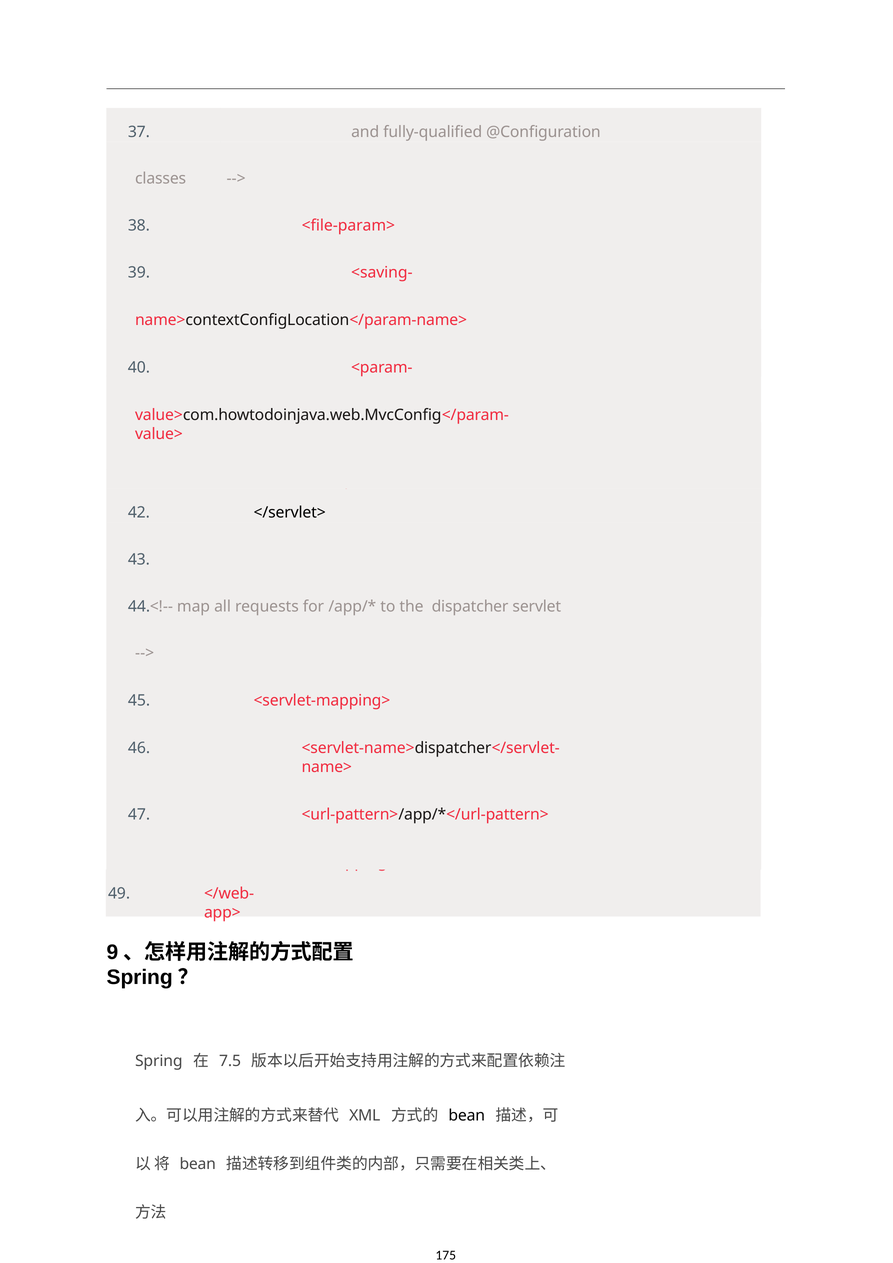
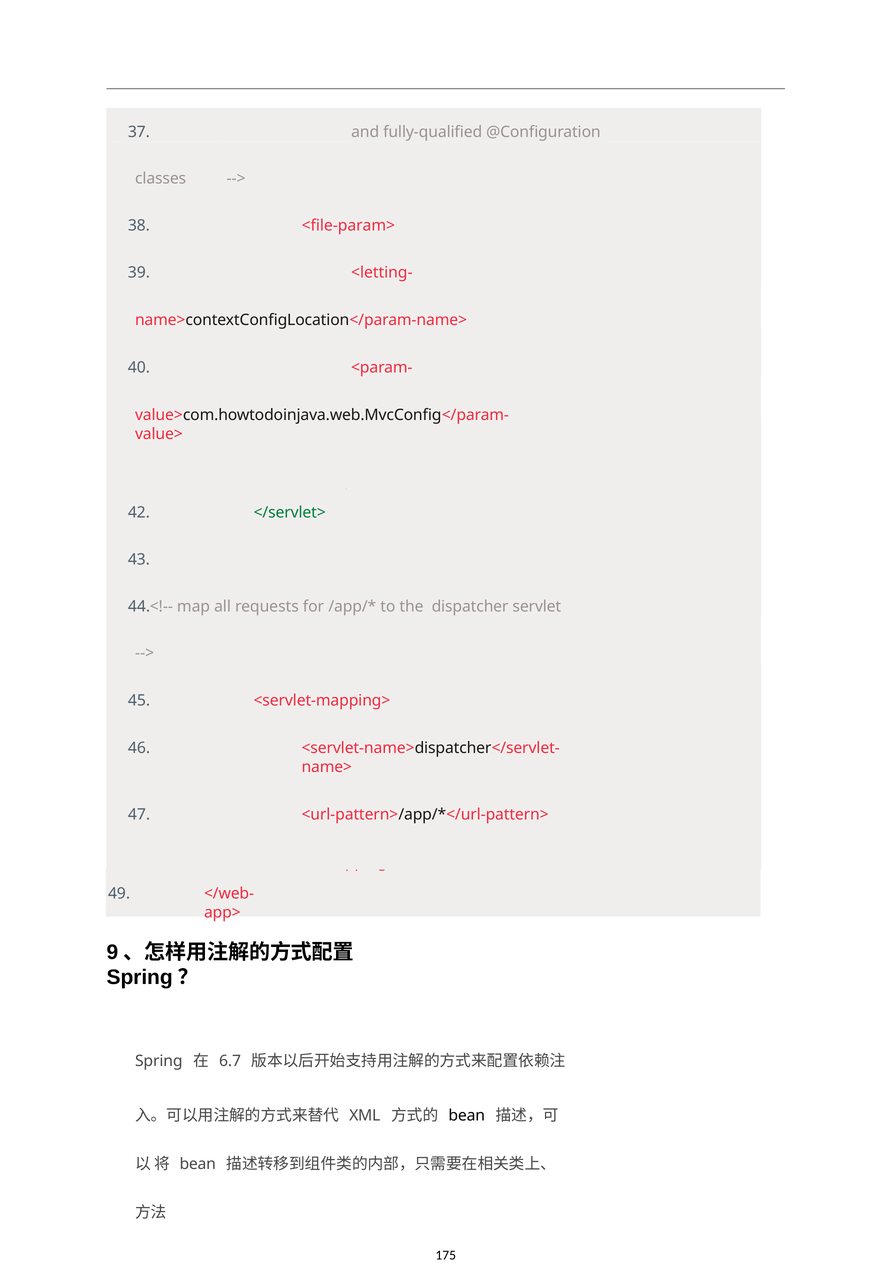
<saving-: <saving- -> <letting-
</servlet> colour: black -> green
7.5: 7.5 -> 6.7
